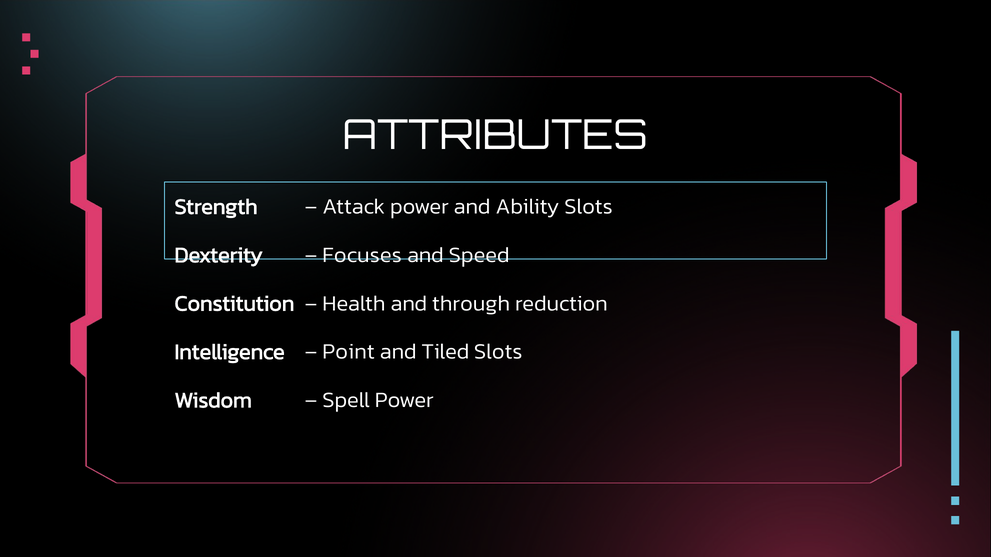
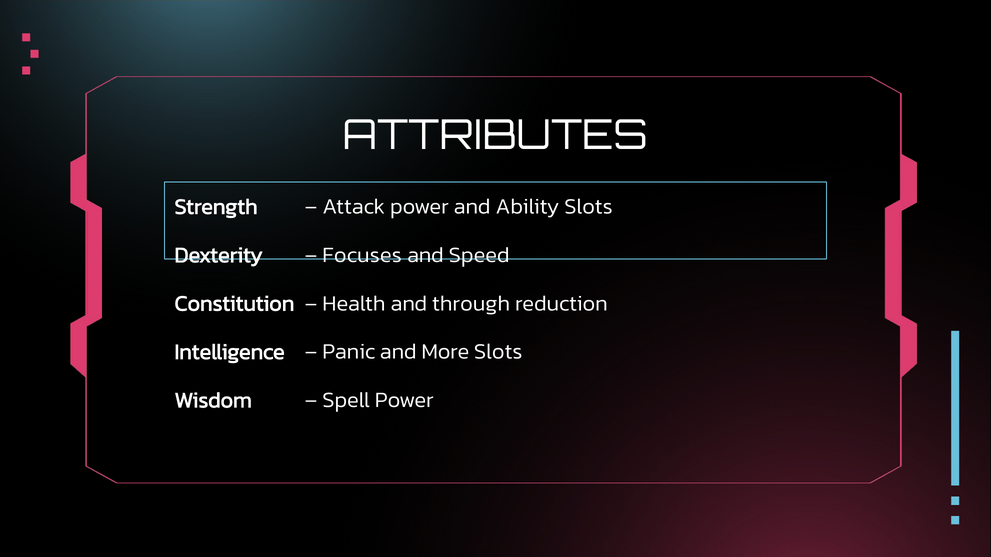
Point: Point -> Panic
Tiled: Tiled -> More
